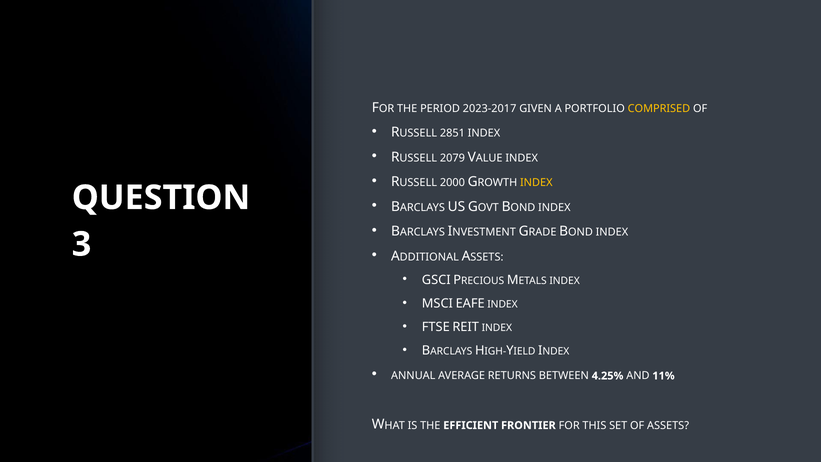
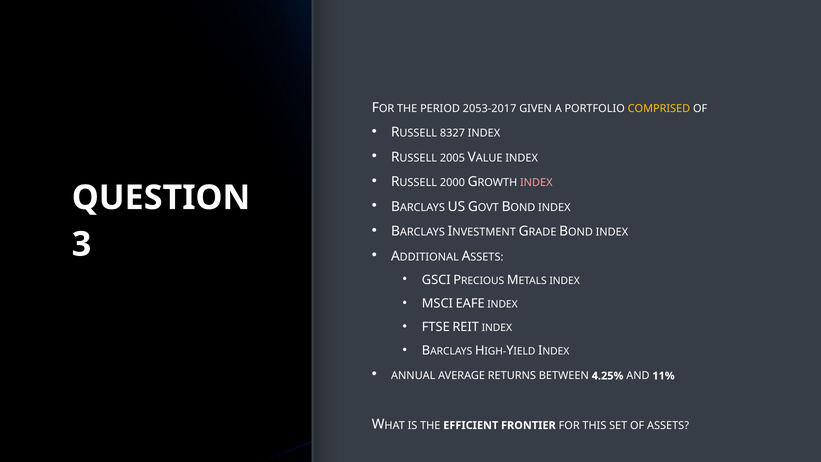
2023-2017: 2023-2017 -> 2053-2017
2851: 2851 -> 8327
2079: 2079 -> 2005
INDEX at (536, 183) colour: yellow -> pink
